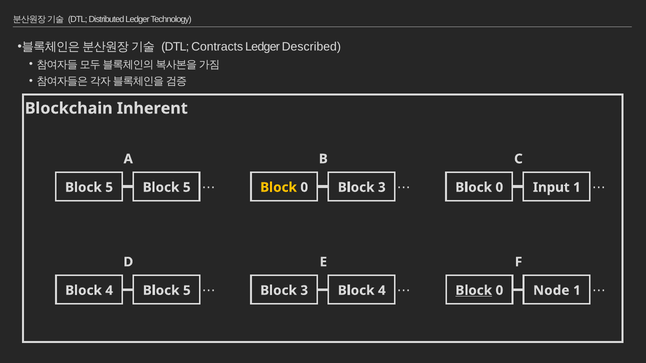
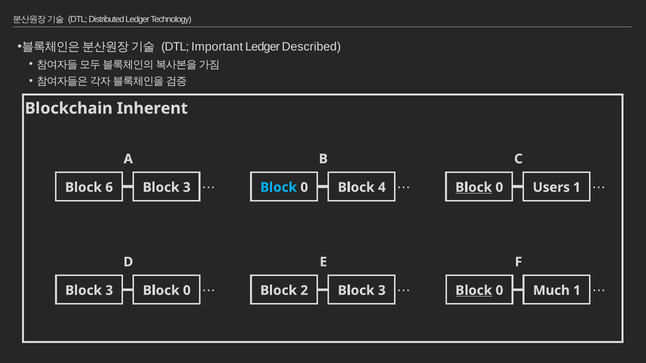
Contracts: Contracts -> Important
5 at (109, 188): 5 -> 6
5 at (187, 188): 5 -> 3
Block at (279, 188) colour: yellow -> light blue
0 Block 3: 3 -> 4
Block at (474, 188) underline: none -> present
Input: Input -> Users
4 at (109, 291): 4 -> 3
5 at (187, 291): 5 -> 0
3 at (304, 291): 3 -> 2
4 at (382, 291): 4 -> 3
Node: Node -> Much
